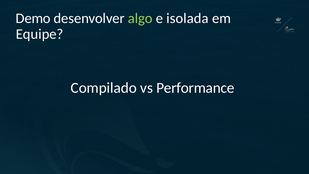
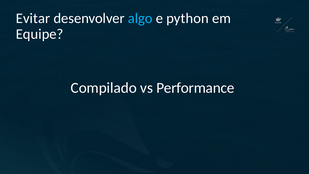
Demo: Demo -> Evitar
algo colour: light green -> light blue
isolada: isolada -> python
